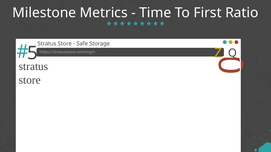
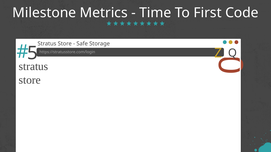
Ratio: Ratio -> Code
